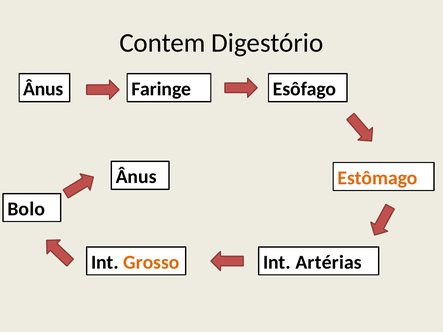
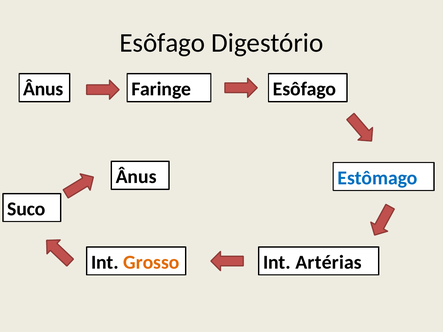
Contem at (162, 43): Contem -> Esôfago
Estômago colour: orange -> blue
Bolo: Bolo -> Suco
